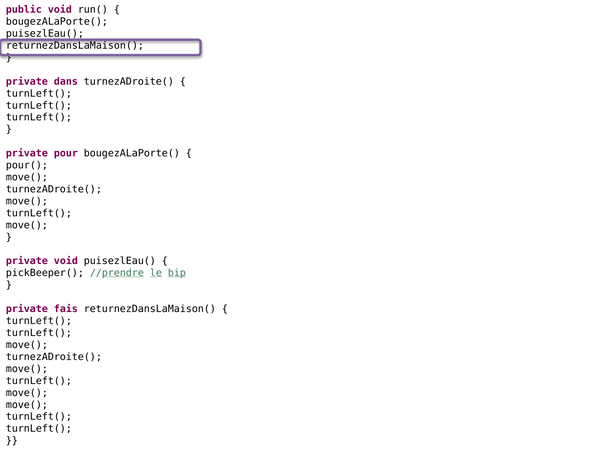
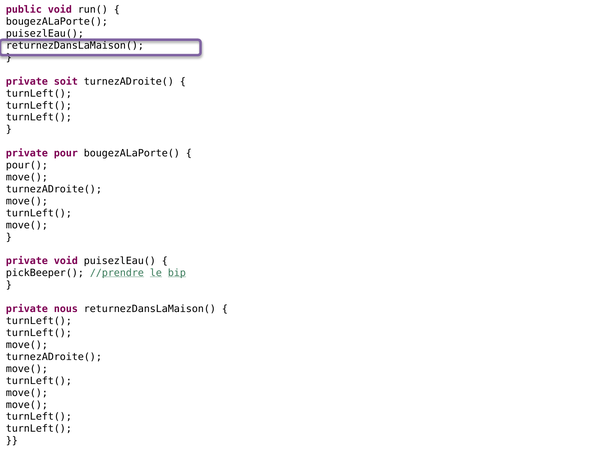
dans: dans -> soit
fais: fais -> nous
